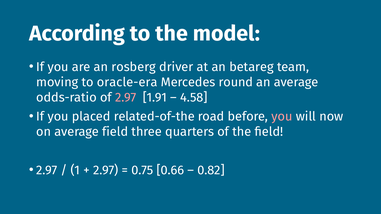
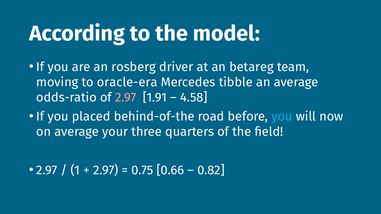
round: round -> tibble
related-of-the: related-of-the -> behind-of-the
you at (282, 117) colour: pink -> light blue
average field: field -> your
